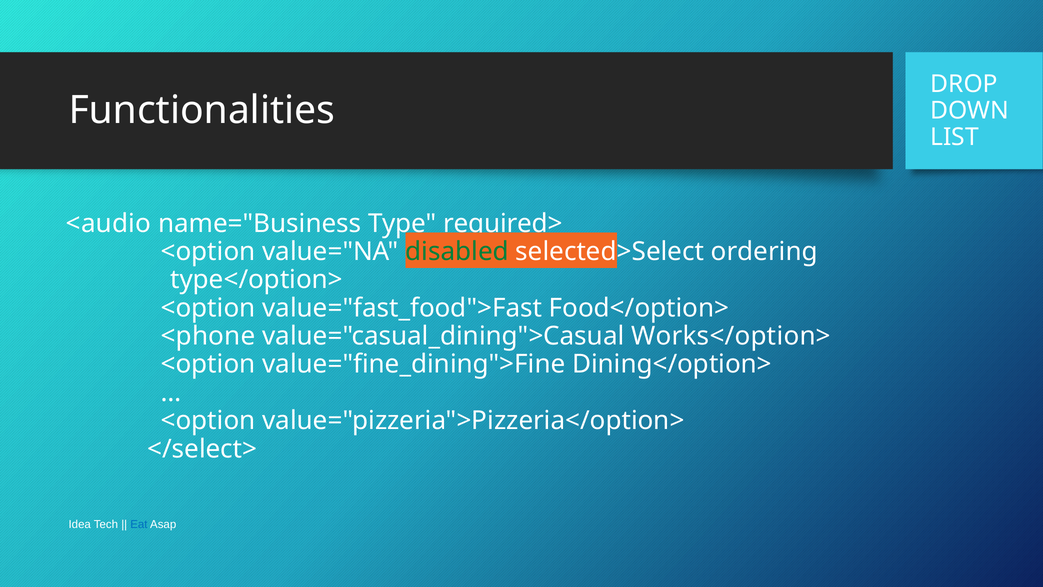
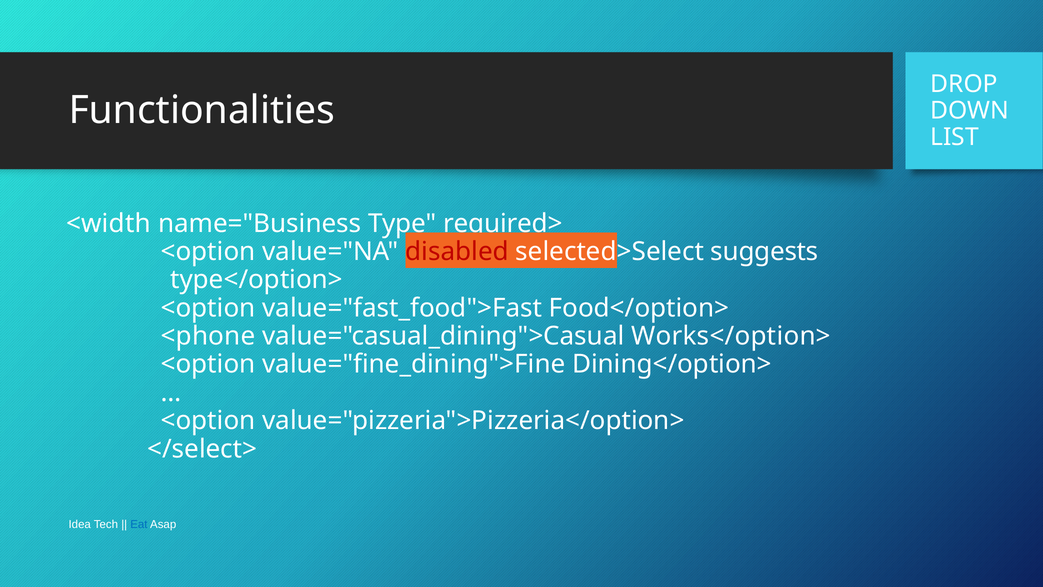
<audio: <audio -> <width
disabled colour: green -> red
ordering: ordering -> suggests
